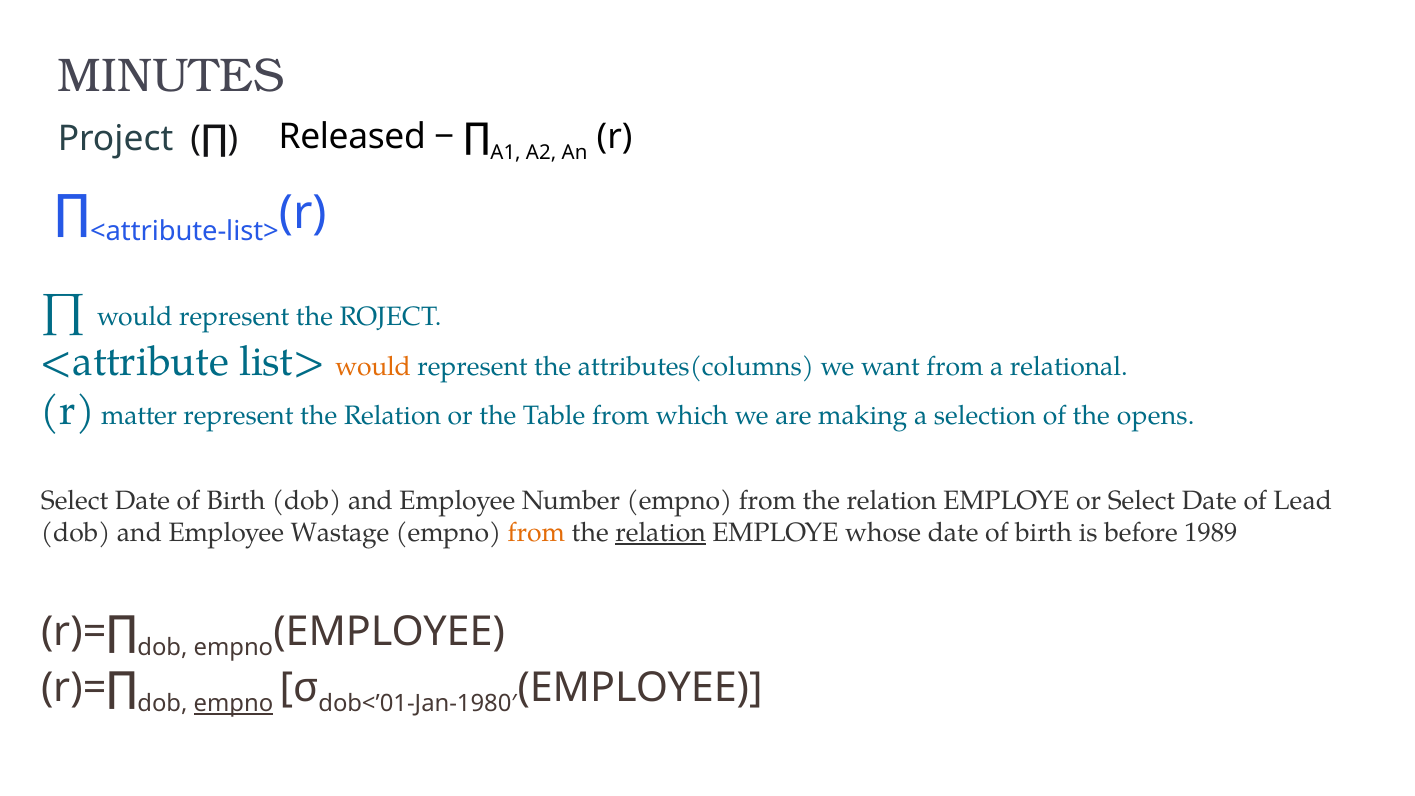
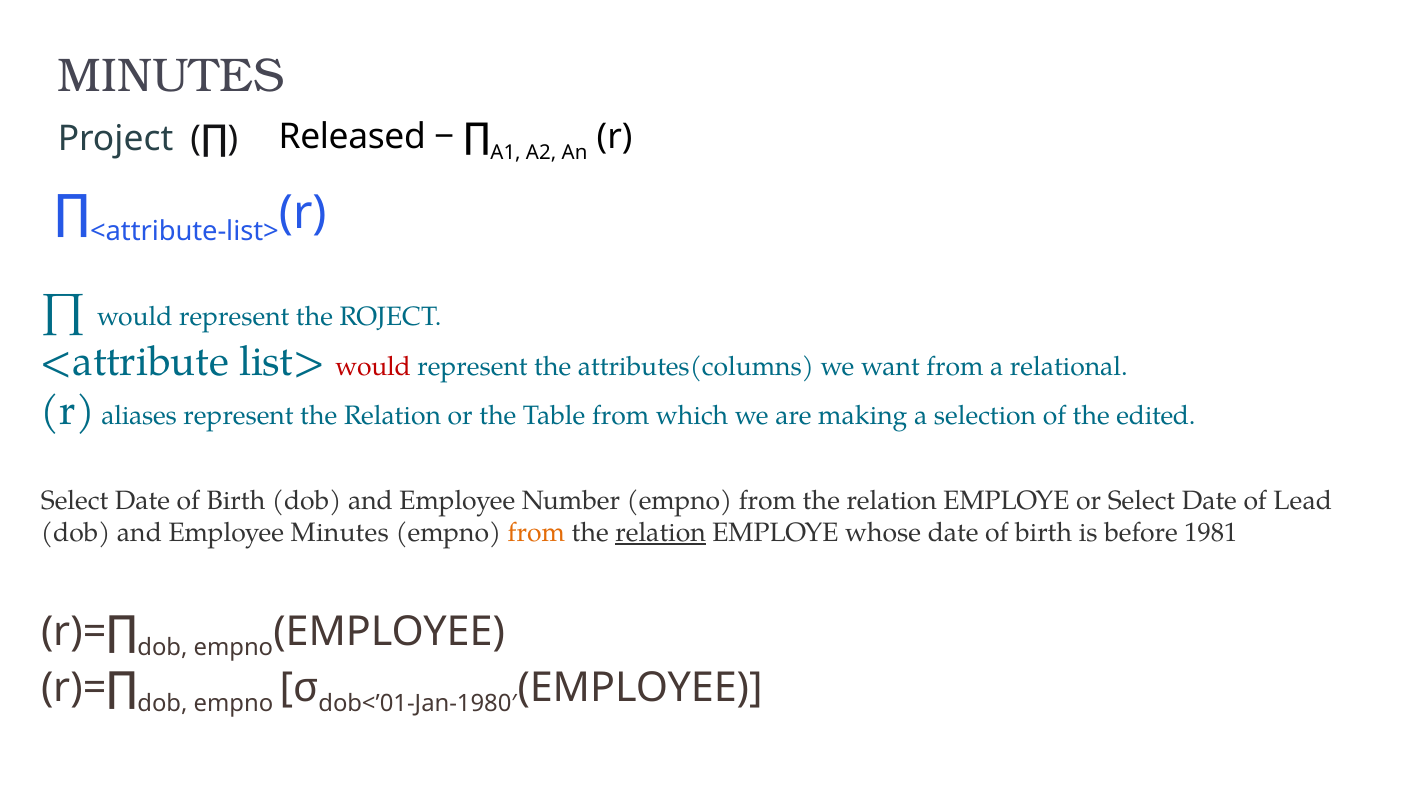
would at (373, 366) colour: orange -> red
matter: matter -> aliases
opens: opens -> edited
and Employee Wastage: Wastage -> Minutes
1989: 1989 -> 1981
empno at (233, 704) underline: present -> none
